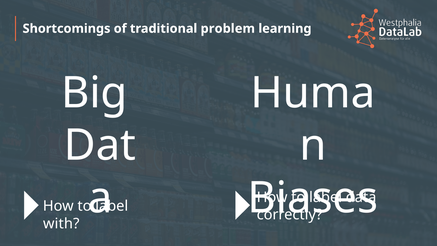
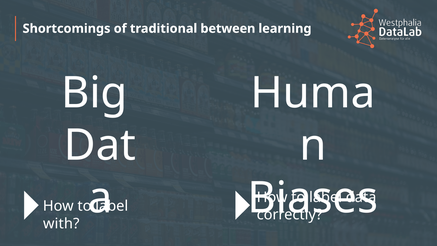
problem: problem -> between
